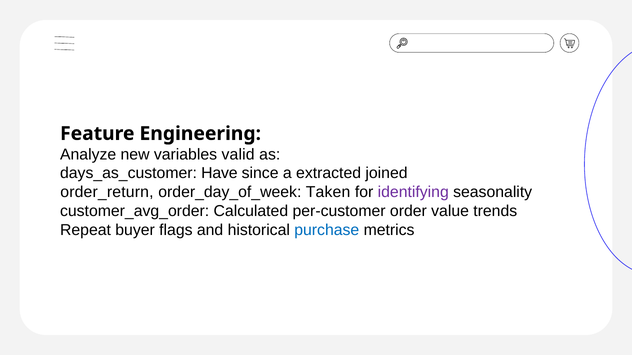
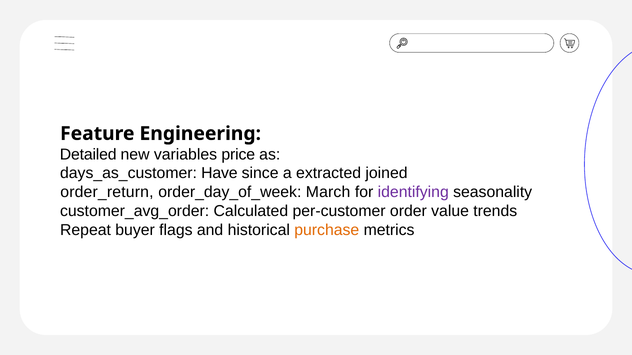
Analyze: Analyze -> Detailed
valid: valid -> price
Taken: Taken -> March
purchase colour: blue -> orange
